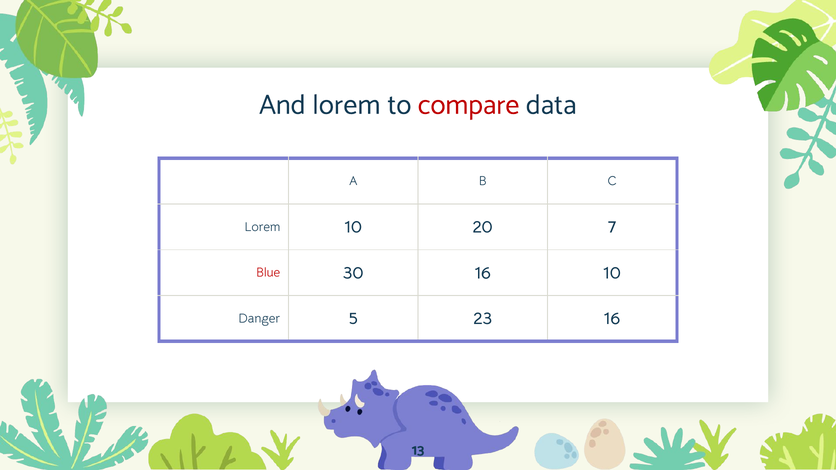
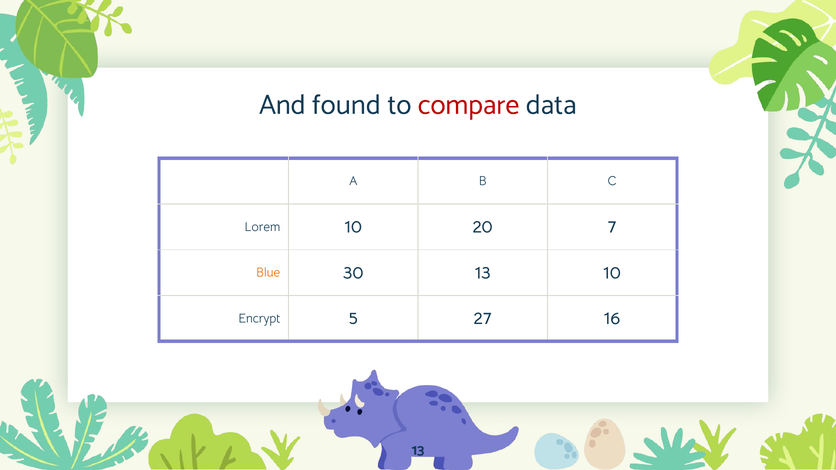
And lorem: lorem -> found
Blue colour: red -> orange
30 16: 16 -> 13
Danger: Danger -> Encrypt
23: 23 -> 27
